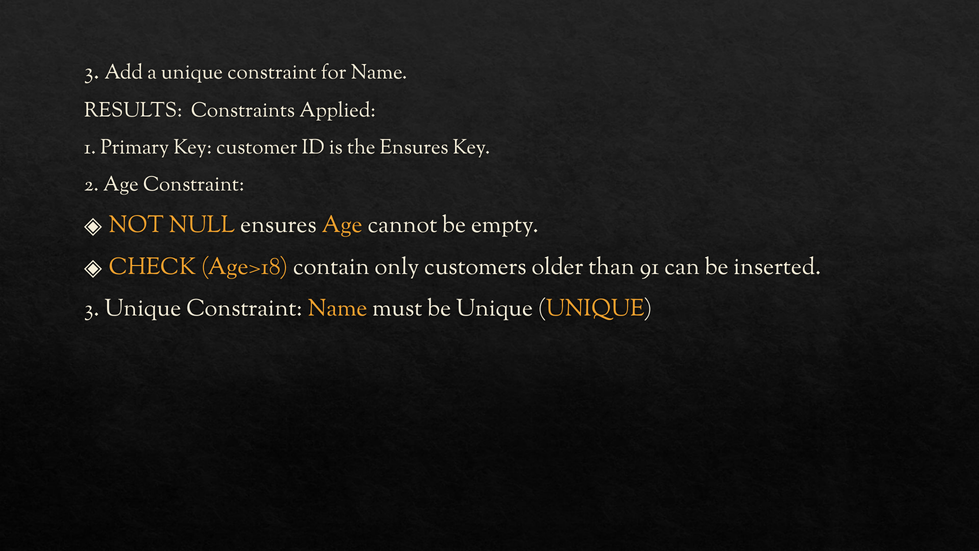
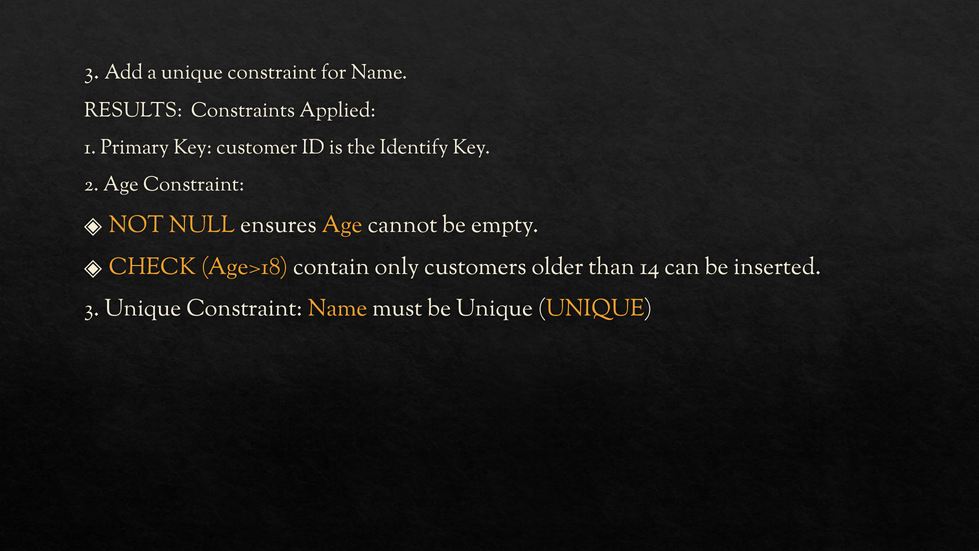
the Ensures: Ensures -> Identify
91: 91 -> 14
